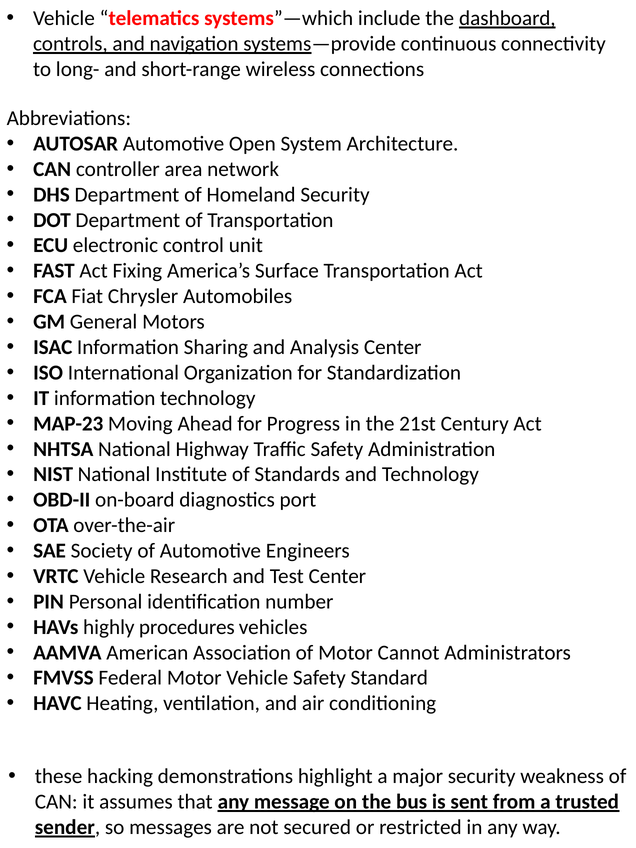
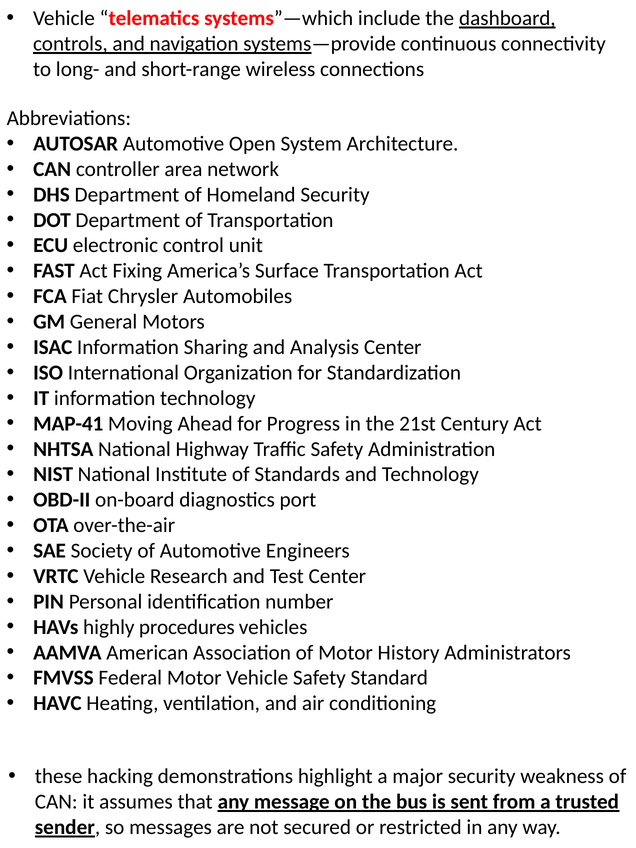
MAP-23: MAP-23 -> MAP-41
Cannot: Cannot -> History
